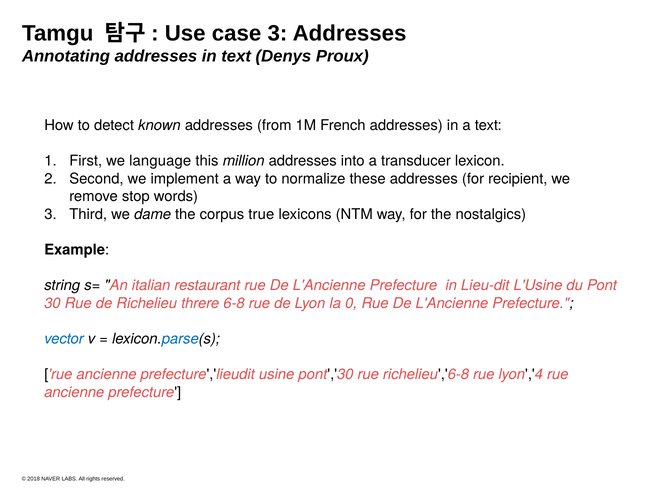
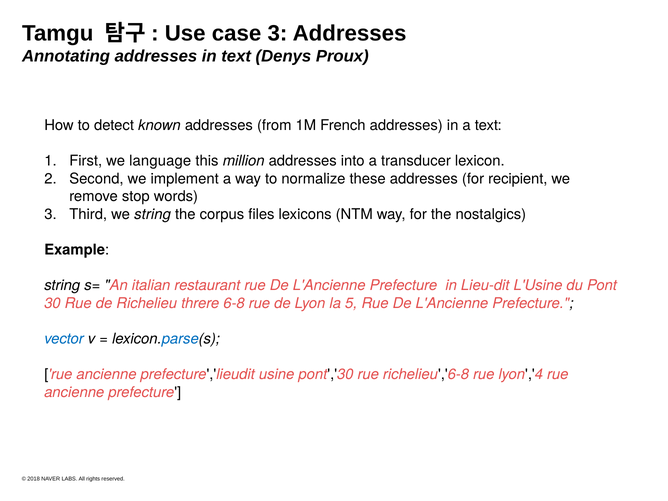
we dame: dame -> string
true: true -> files
0: 0 -> 5
